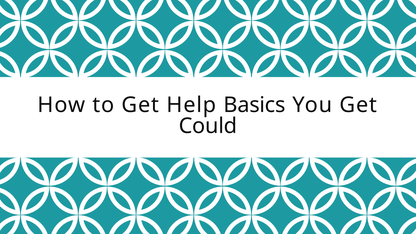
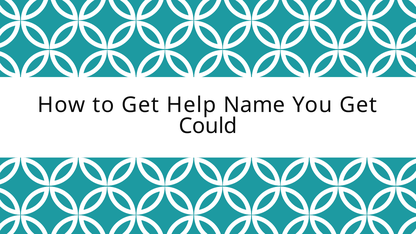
Basics: Basics -> Name
